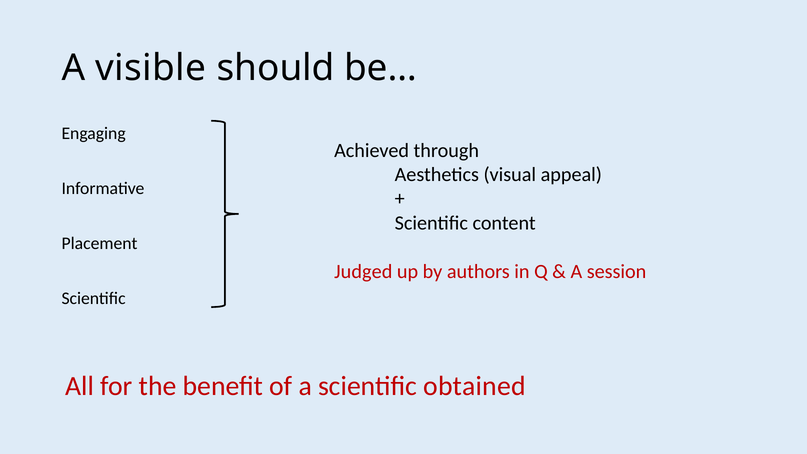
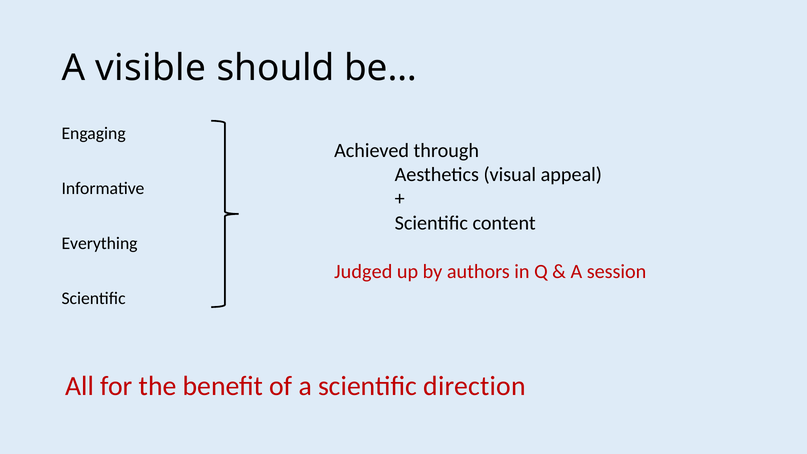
Placement: Placement -> Everything
obtained: obtained -> direction
